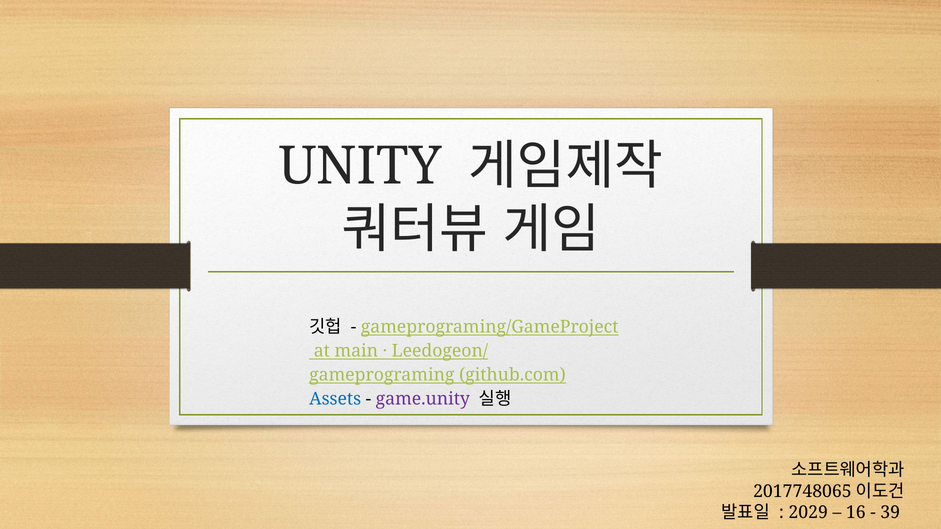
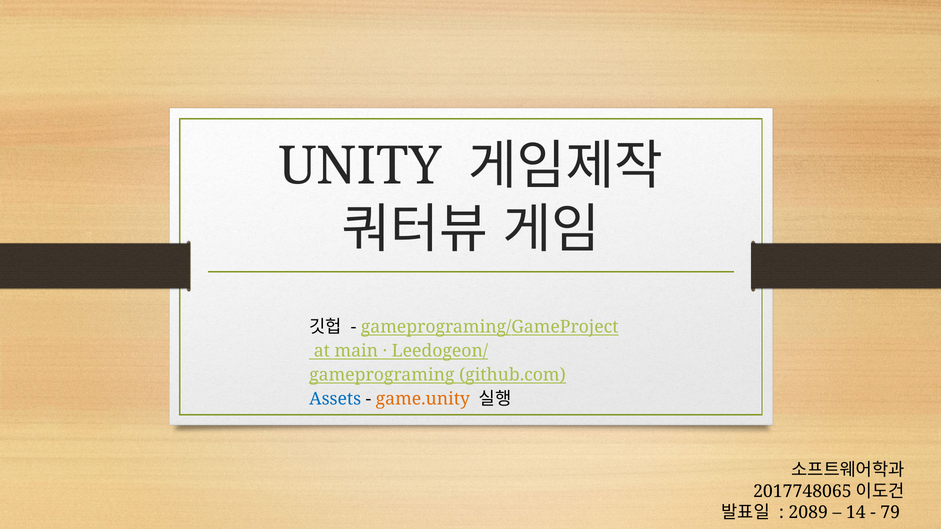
game.unity colour: purple -> orange
2029: 2029 -> 2089
16: 16 -> 14
39: 39 -> 79
